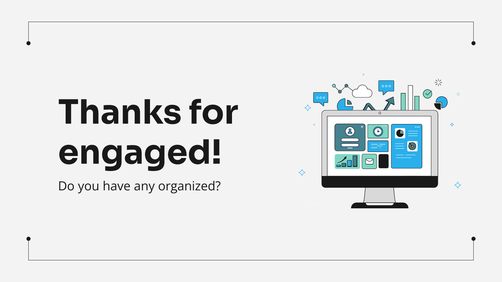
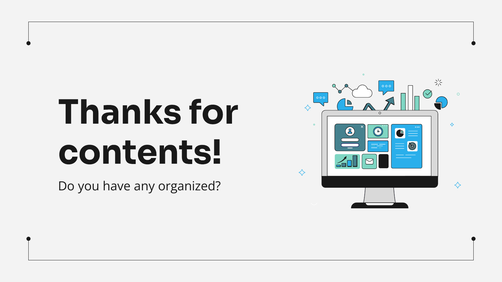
engaged: engaged -> contents
